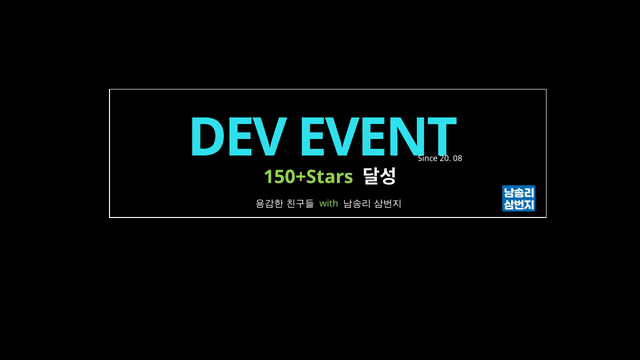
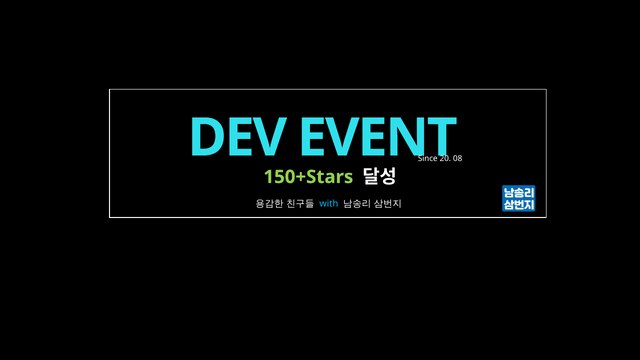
with colour: light green -> light blue
